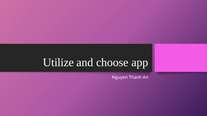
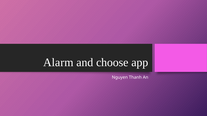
Utilize: Utilize -> Alarm
